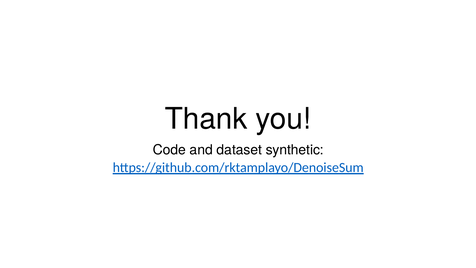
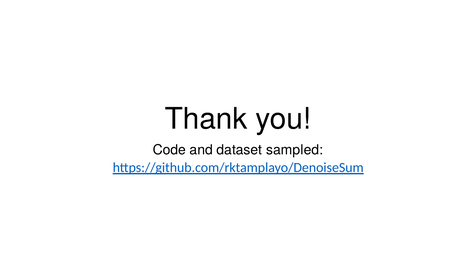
synthetic: synthetic -> sampled
